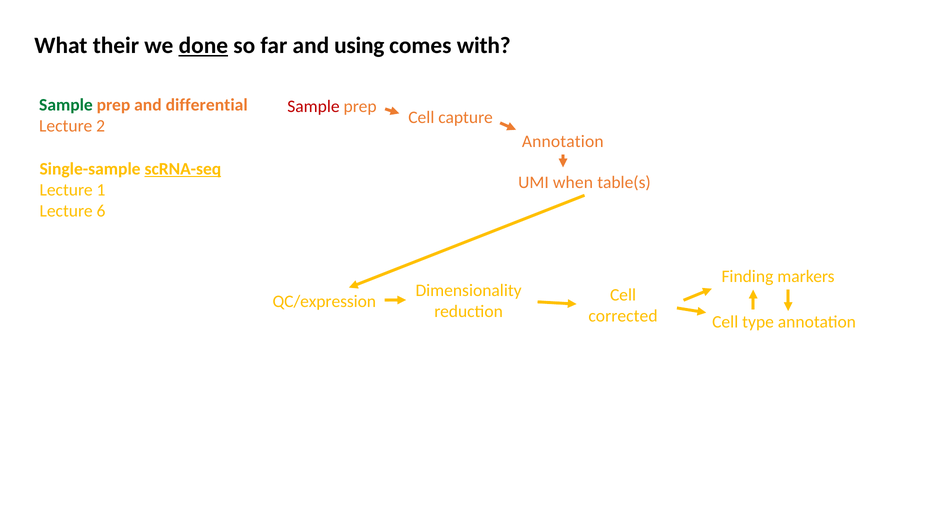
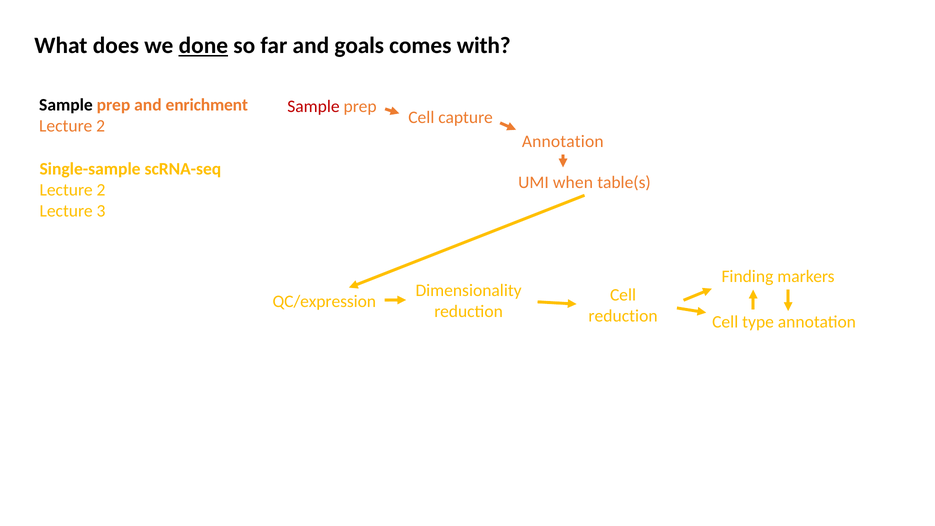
their: their -> does
using: using -> goals
Sample at (66, 105) colour: green -> black
differential: differential -> enrichment
scRNA-seq underline: present -> none
1 at (101, 190): 1 -> 2
6: 6 -> 3
corrected at (623, 316): corrected -> reduction
